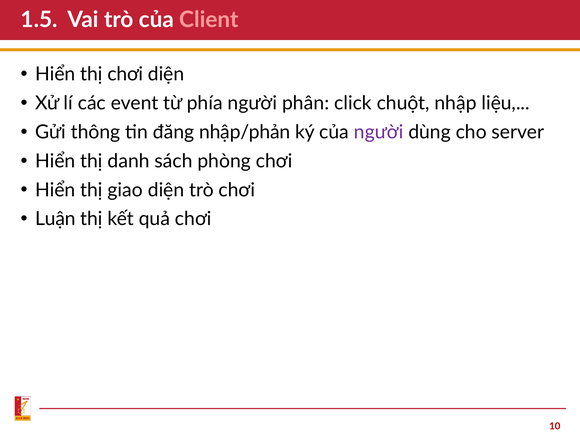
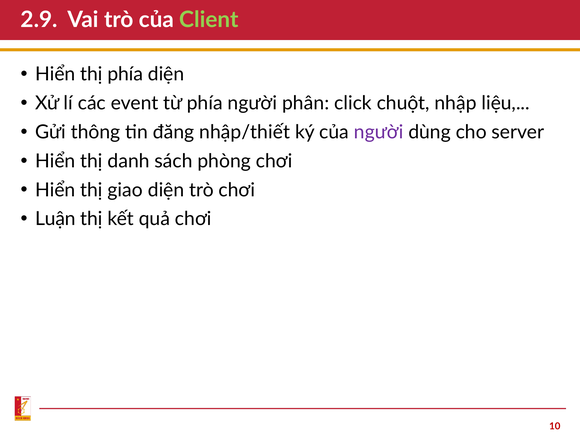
1.5: 1.5 -> 2.9
Client colour: pink -> light green
thị chơi: chơi -> phía
nhập/phản: nhập/phản -> nhập/thiết
